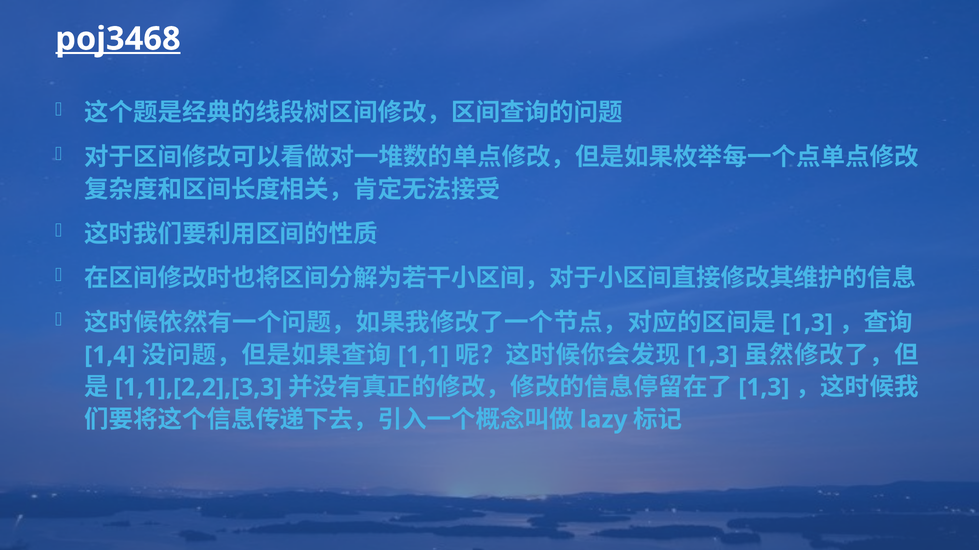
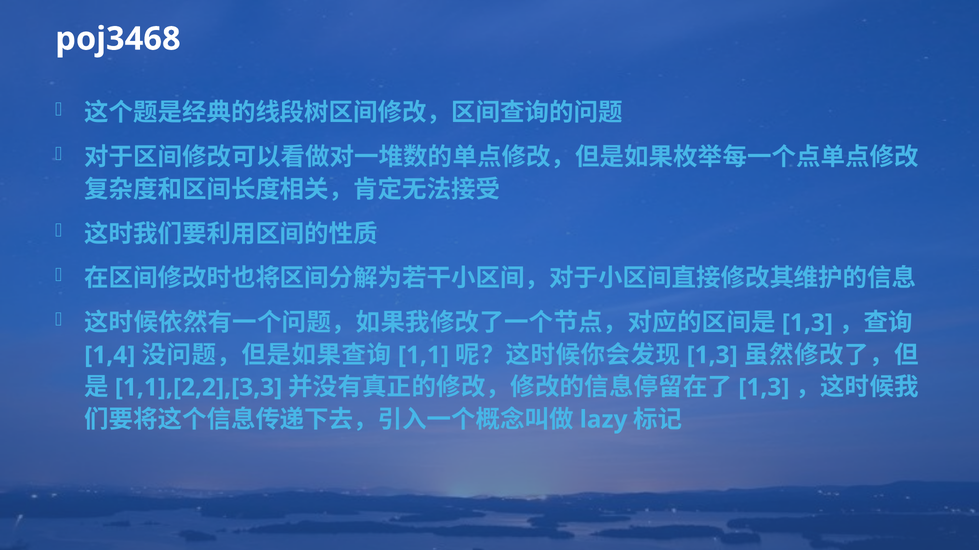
poj3468 underline: present -> none
